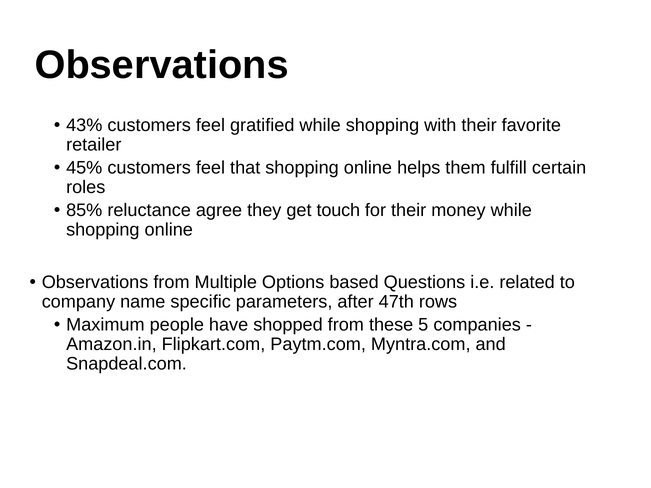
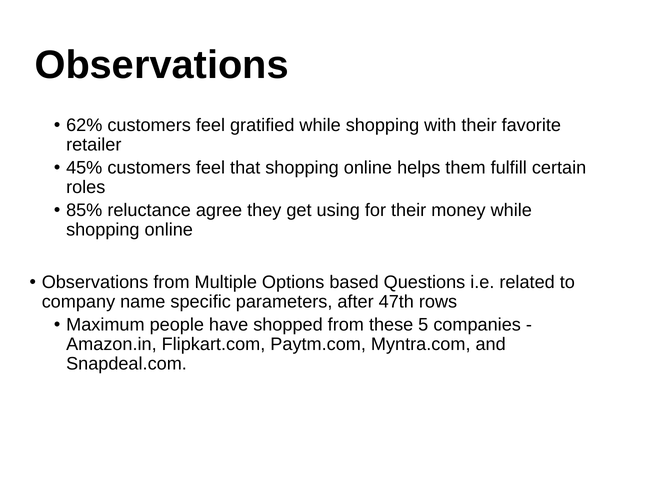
43%: 43% -> 62%
touch: touch -> using
